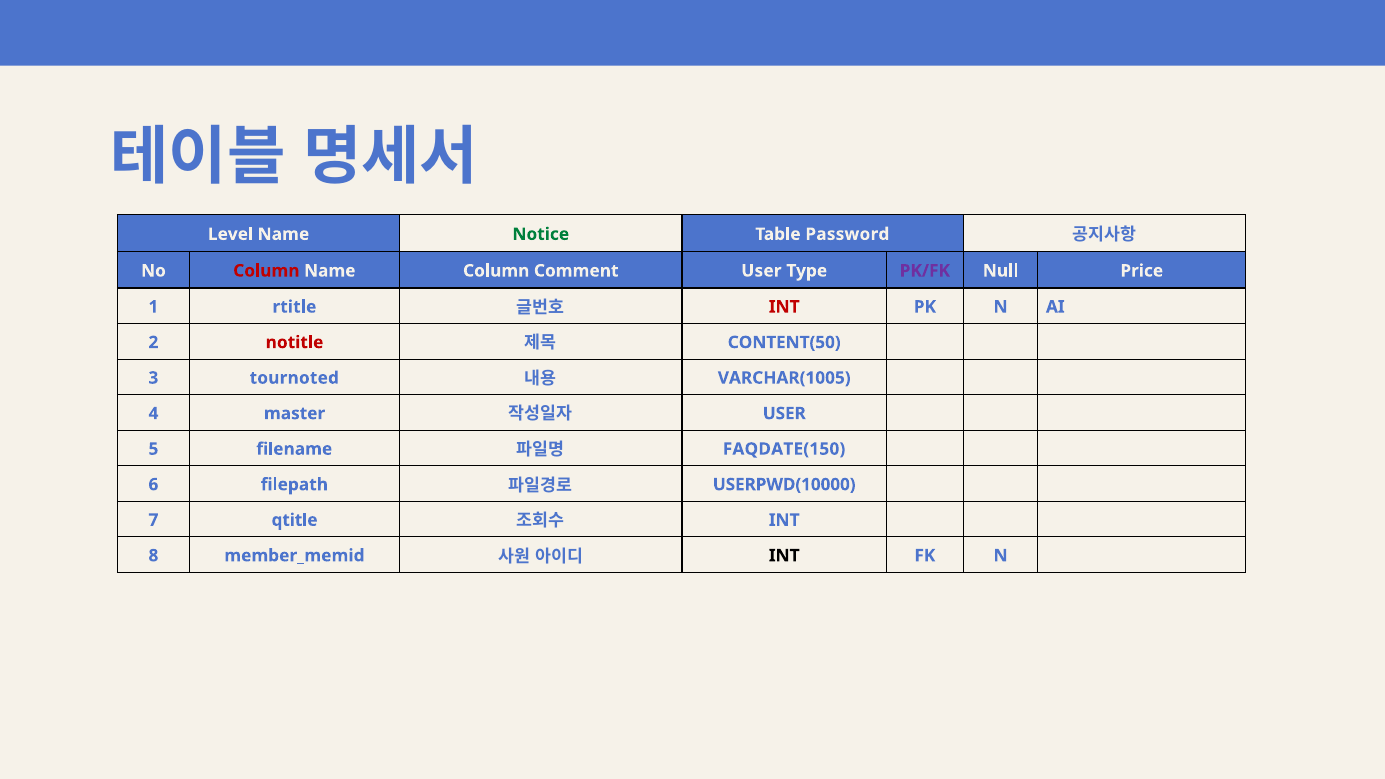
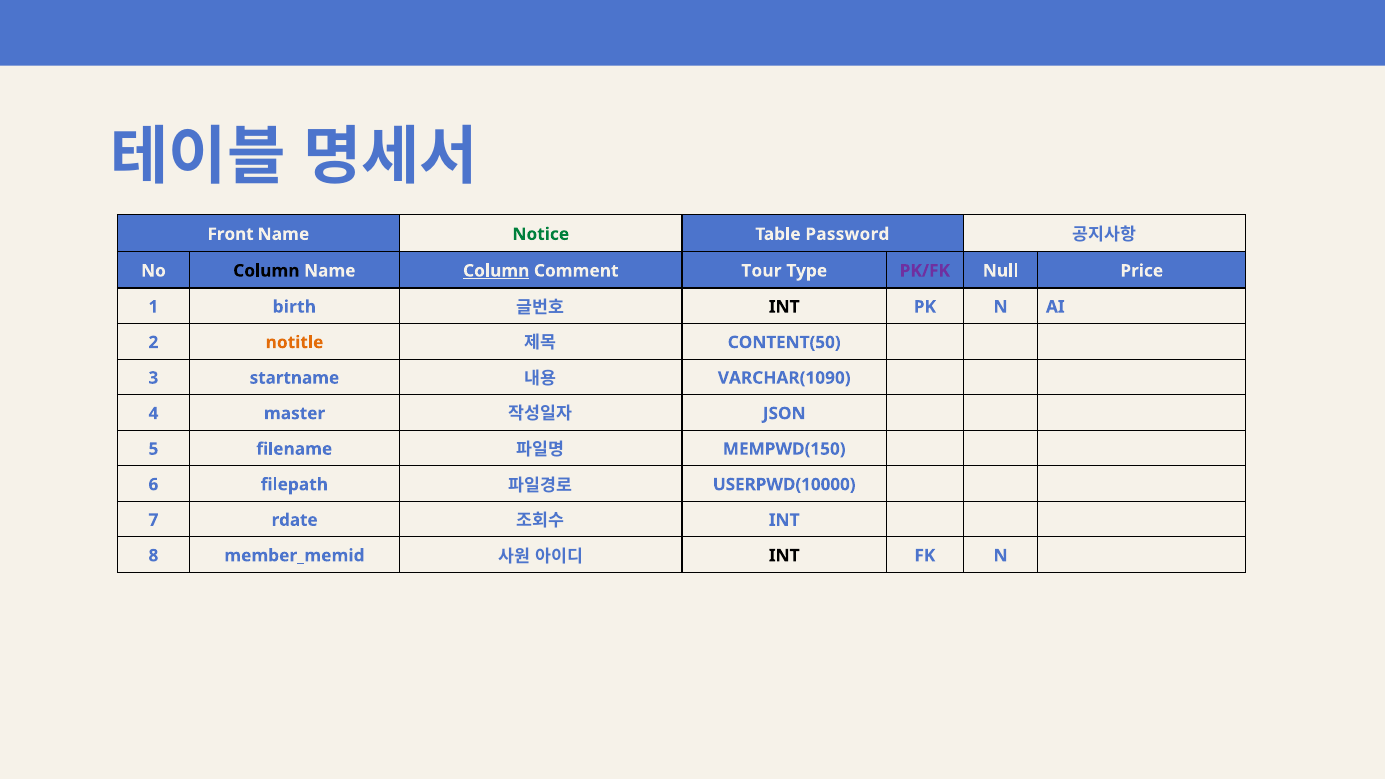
Level: Level -> Front
Column at (266, 271) colour: red -> black
Column at (496, 271) underline: none -> present
Comment User: User -> Tour
rtitle: rtitle -> birth
INT at (784, 307) colour: red -> black
notitle colour: red -> orange
tournoted: tournoted -> startname
VARCHAR(1005: VARCHAR(1005 -> VARCHAR(1090
USER at (784, 414): USER -> JSON
FAQDATE(150: FAQDATE(150 -> MEMPWD(150
qtitle: qtitle -> rdate
